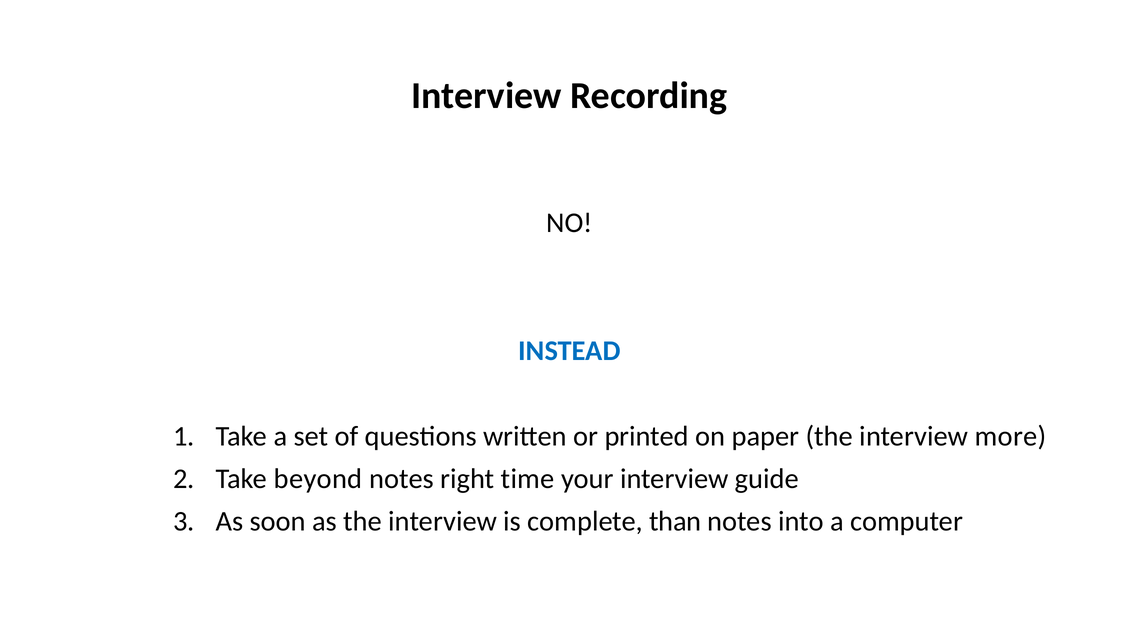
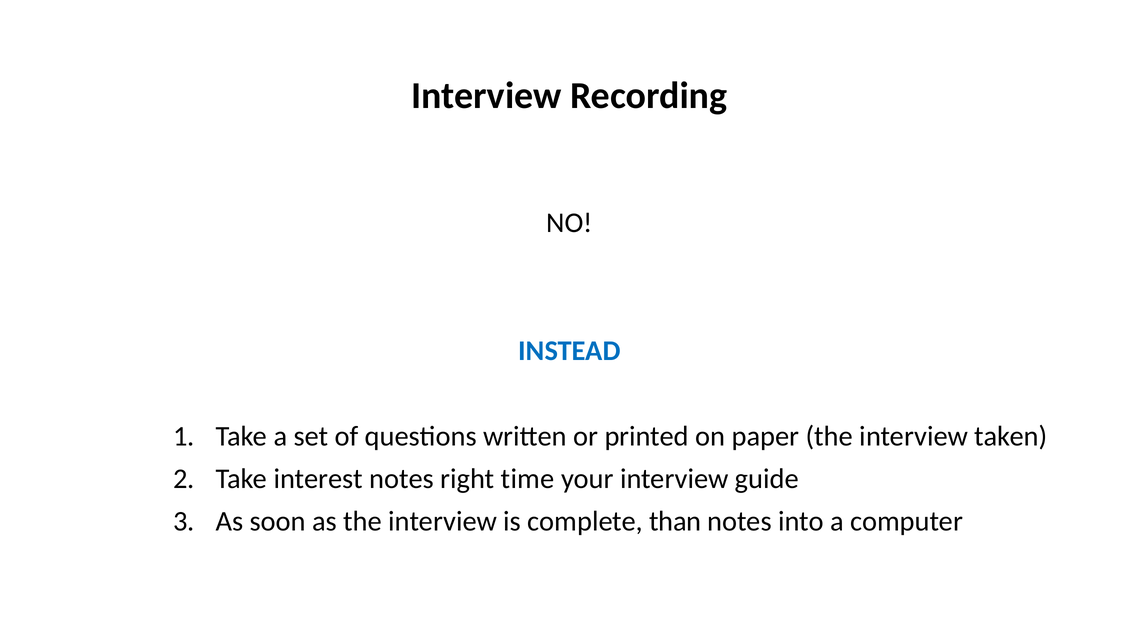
more: more -> taken
beyond: beyond -> interest
